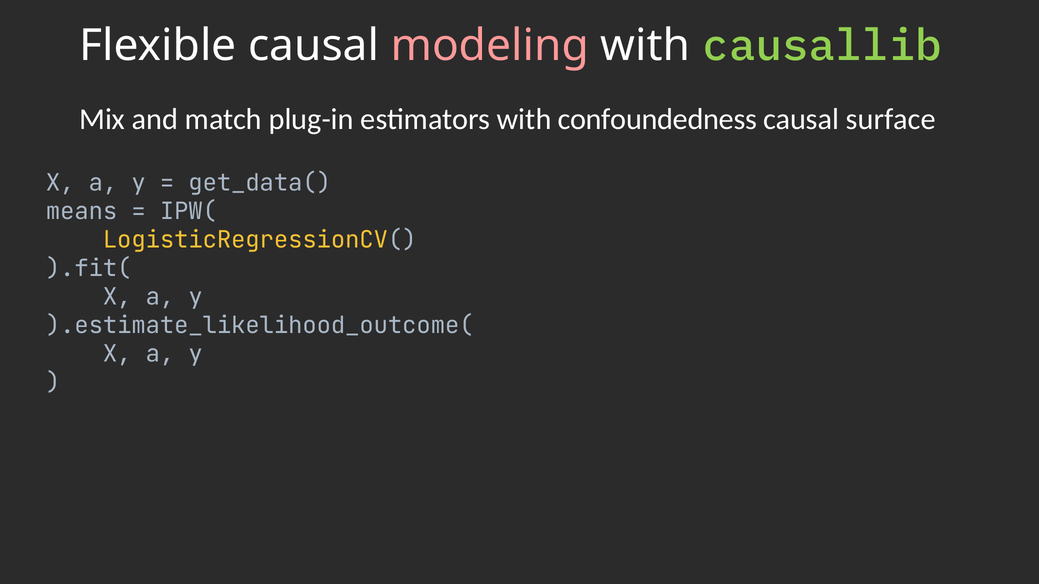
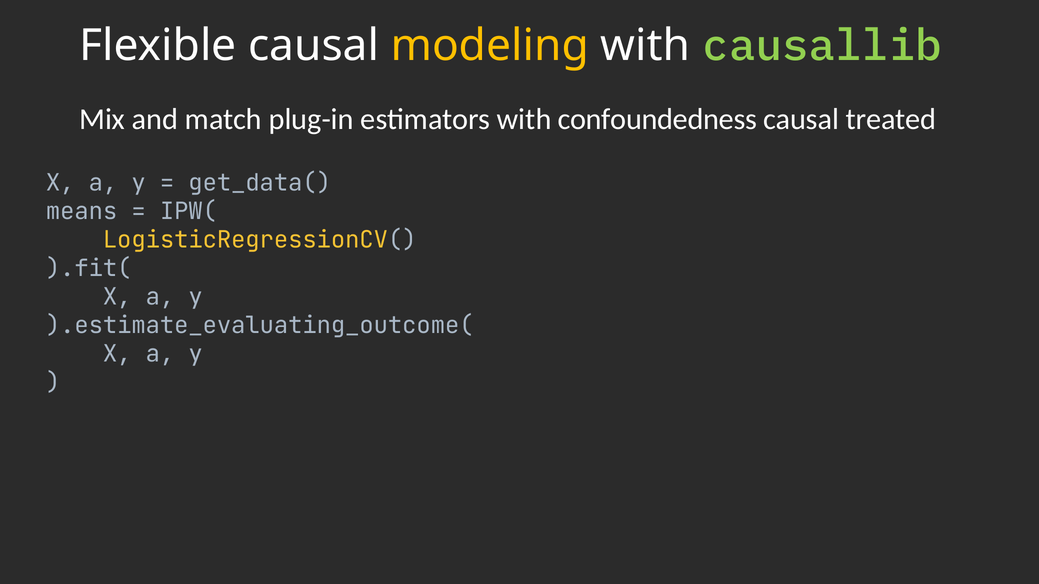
modeling colour: pink -> yellow
surface: surface -> treated
).estimate_likelihood_outcome(: ).estimate_likelihood_outcome( -> ).estimate_evaluating_outcome(
